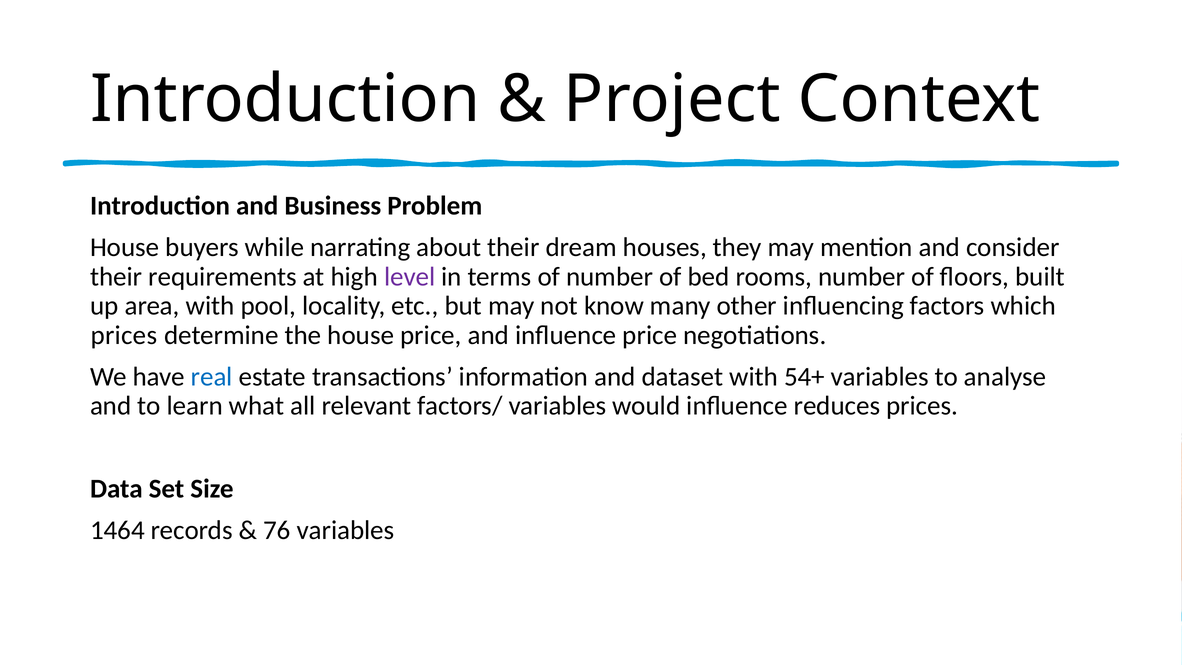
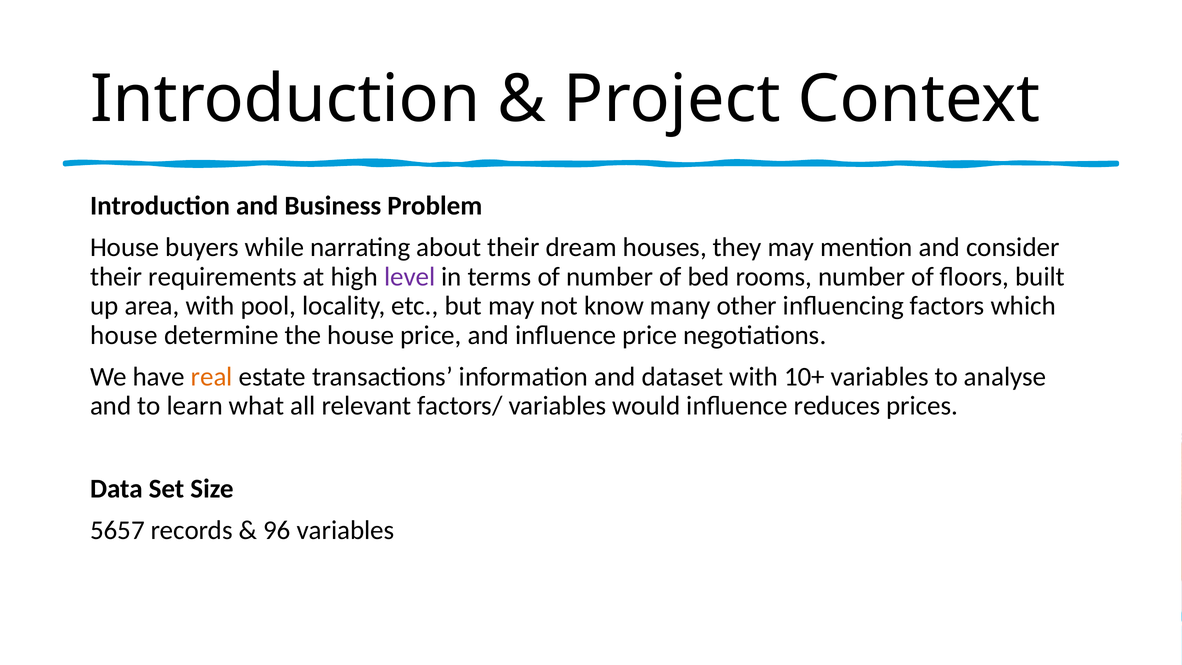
prices at (124, 335): prices -> house
real colour: blue -> orange
54+: 54+ -> 10+
1464: 1464 -> 5657
76: 76 -> 96
